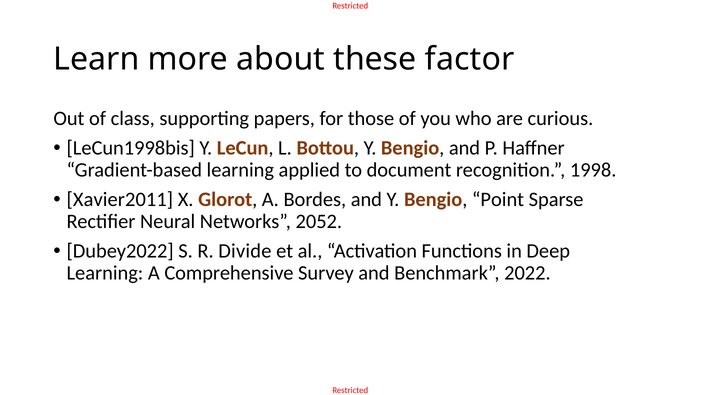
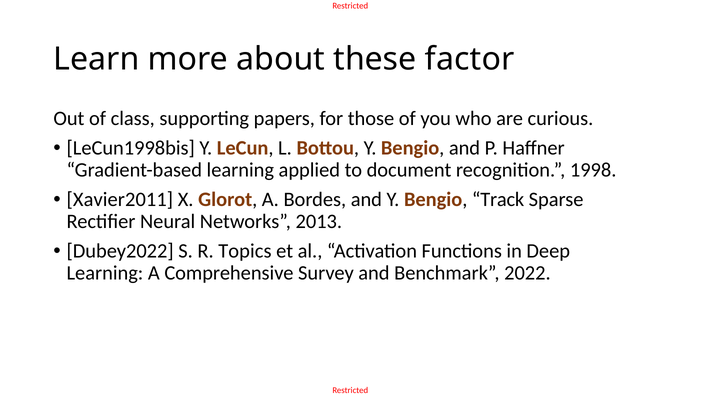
Point: Point -> Track
2052: 2052 -> 2013
Divide: Divide -> Topics
